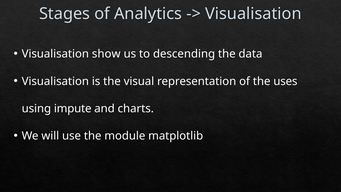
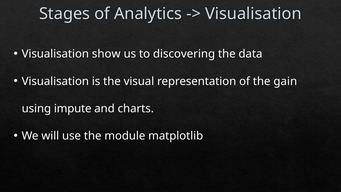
descending: descending -> discovering
uses: uses -> gain
